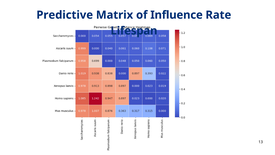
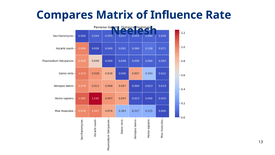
Predictive: Predictive -> Compares
Lifespan: Lifespan -> Neelesh
